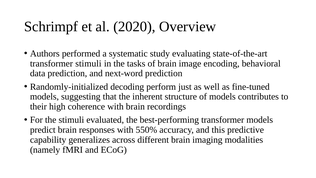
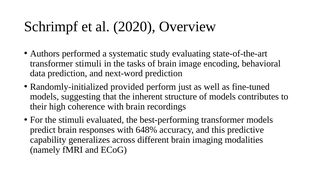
decoding: decoding -> provided
550%: 550% -> 648%
